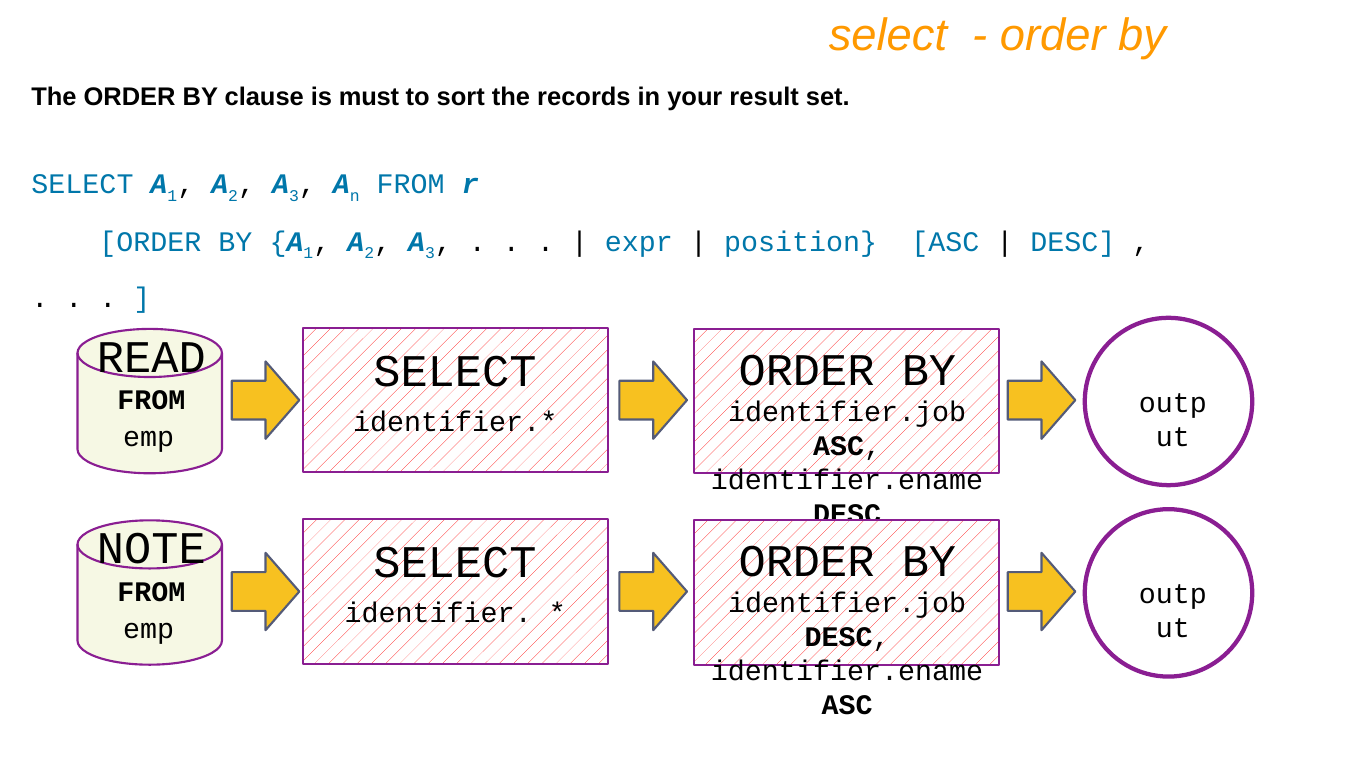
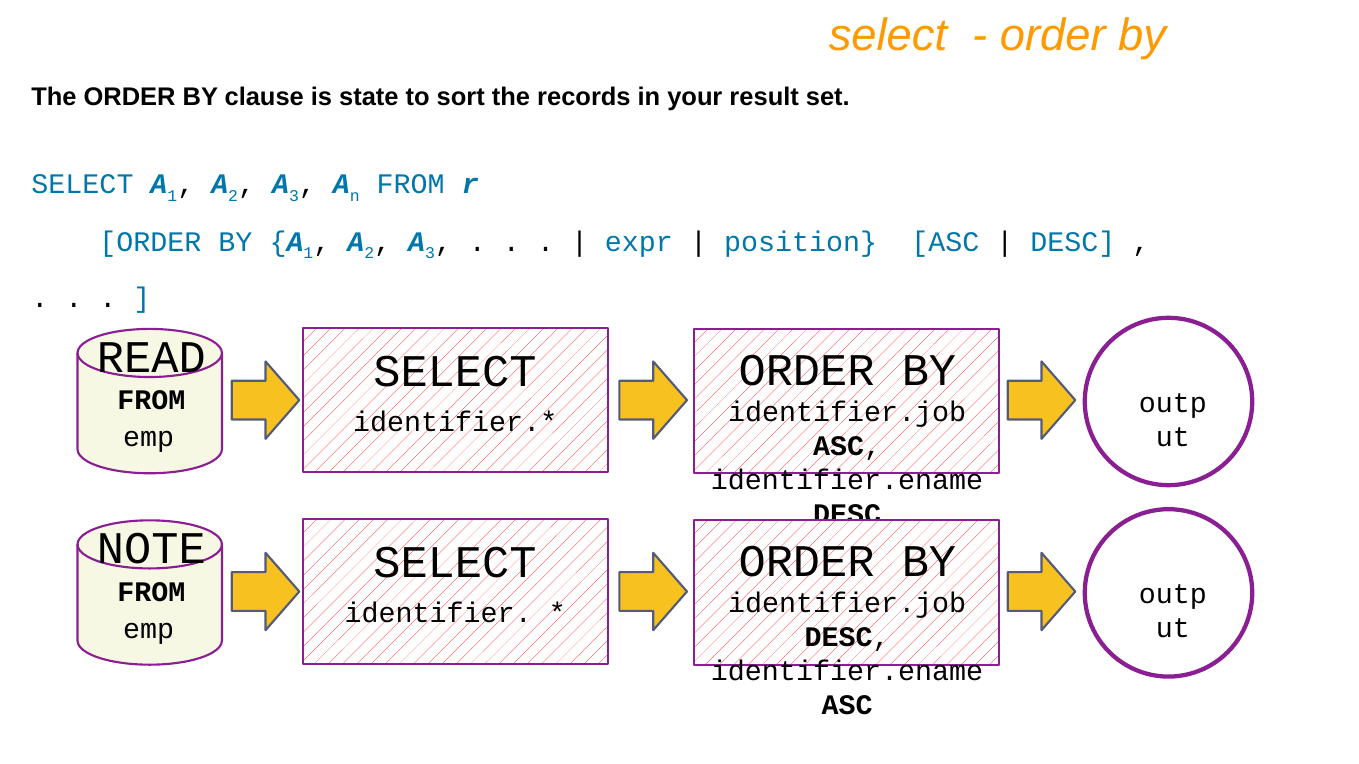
must: must -> state
